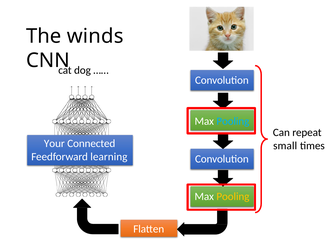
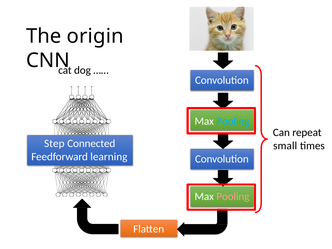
winds: winds -> origin
Your: Your -> Step
Pooling at (233, 196) colour: yellow -> pink
